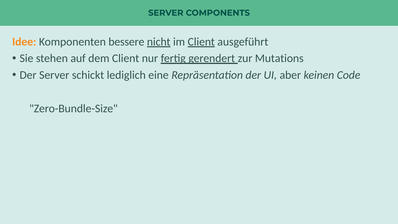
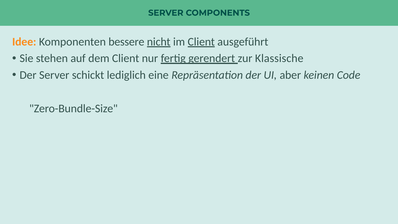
Mutations: Mutations -> Klassische
